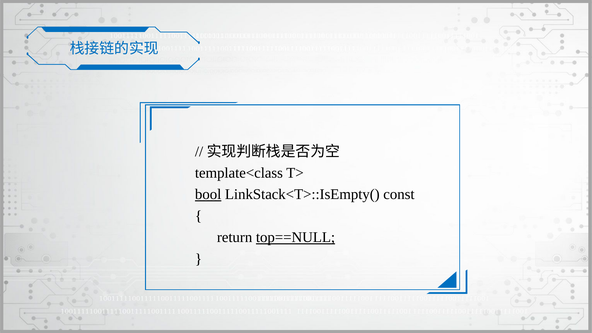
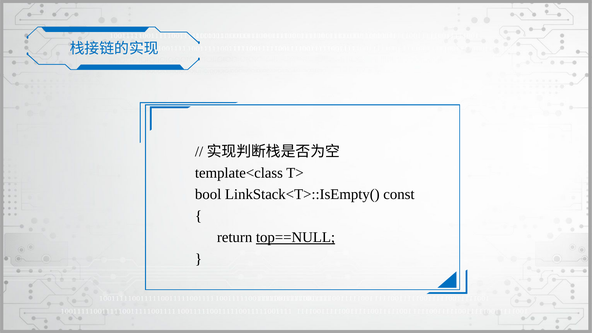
bool underline: present -> none
